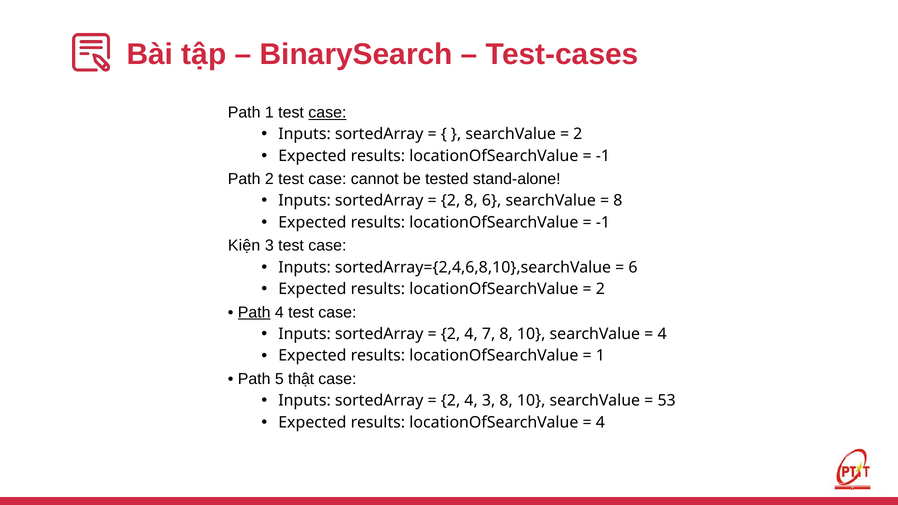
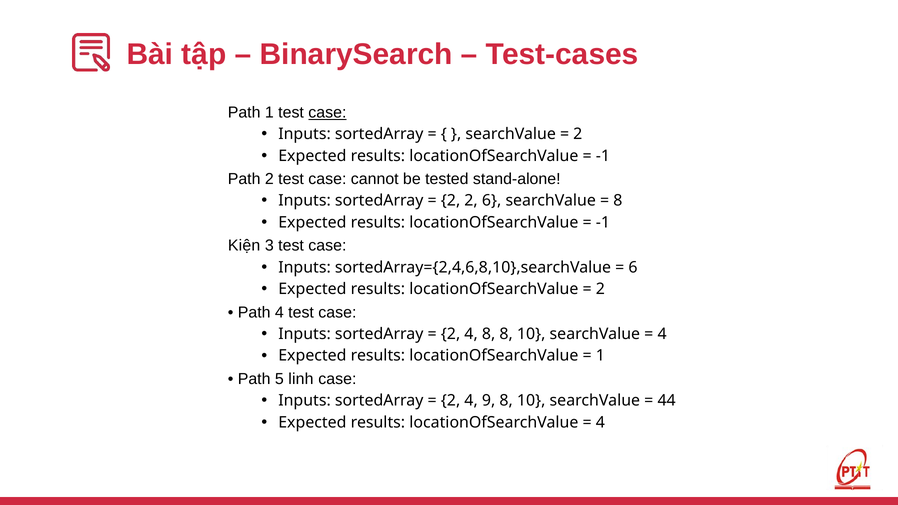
2 8: 8 -> 2
Path at (254, 312) underline: present -> none
4 7: 7 -> 8
thật: thật -> linh
4 3: 3 -> 9
53: 53 -> 44
